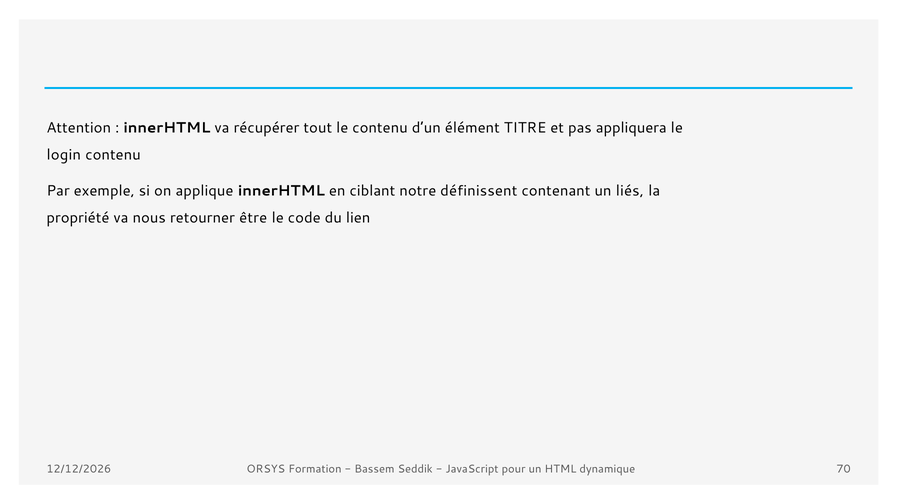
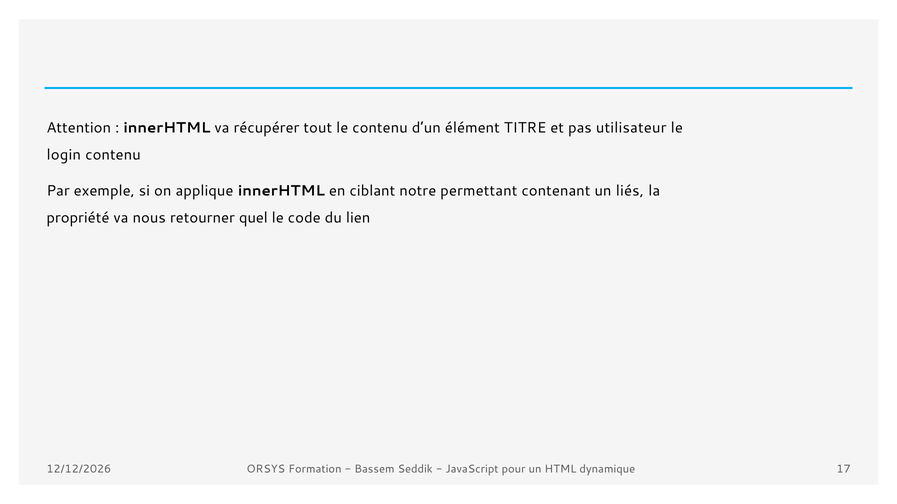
appliquera: appliquera -> utilisateur
définissent: définissent -> permettant
être: être -> quel
70: 70 -> 17
